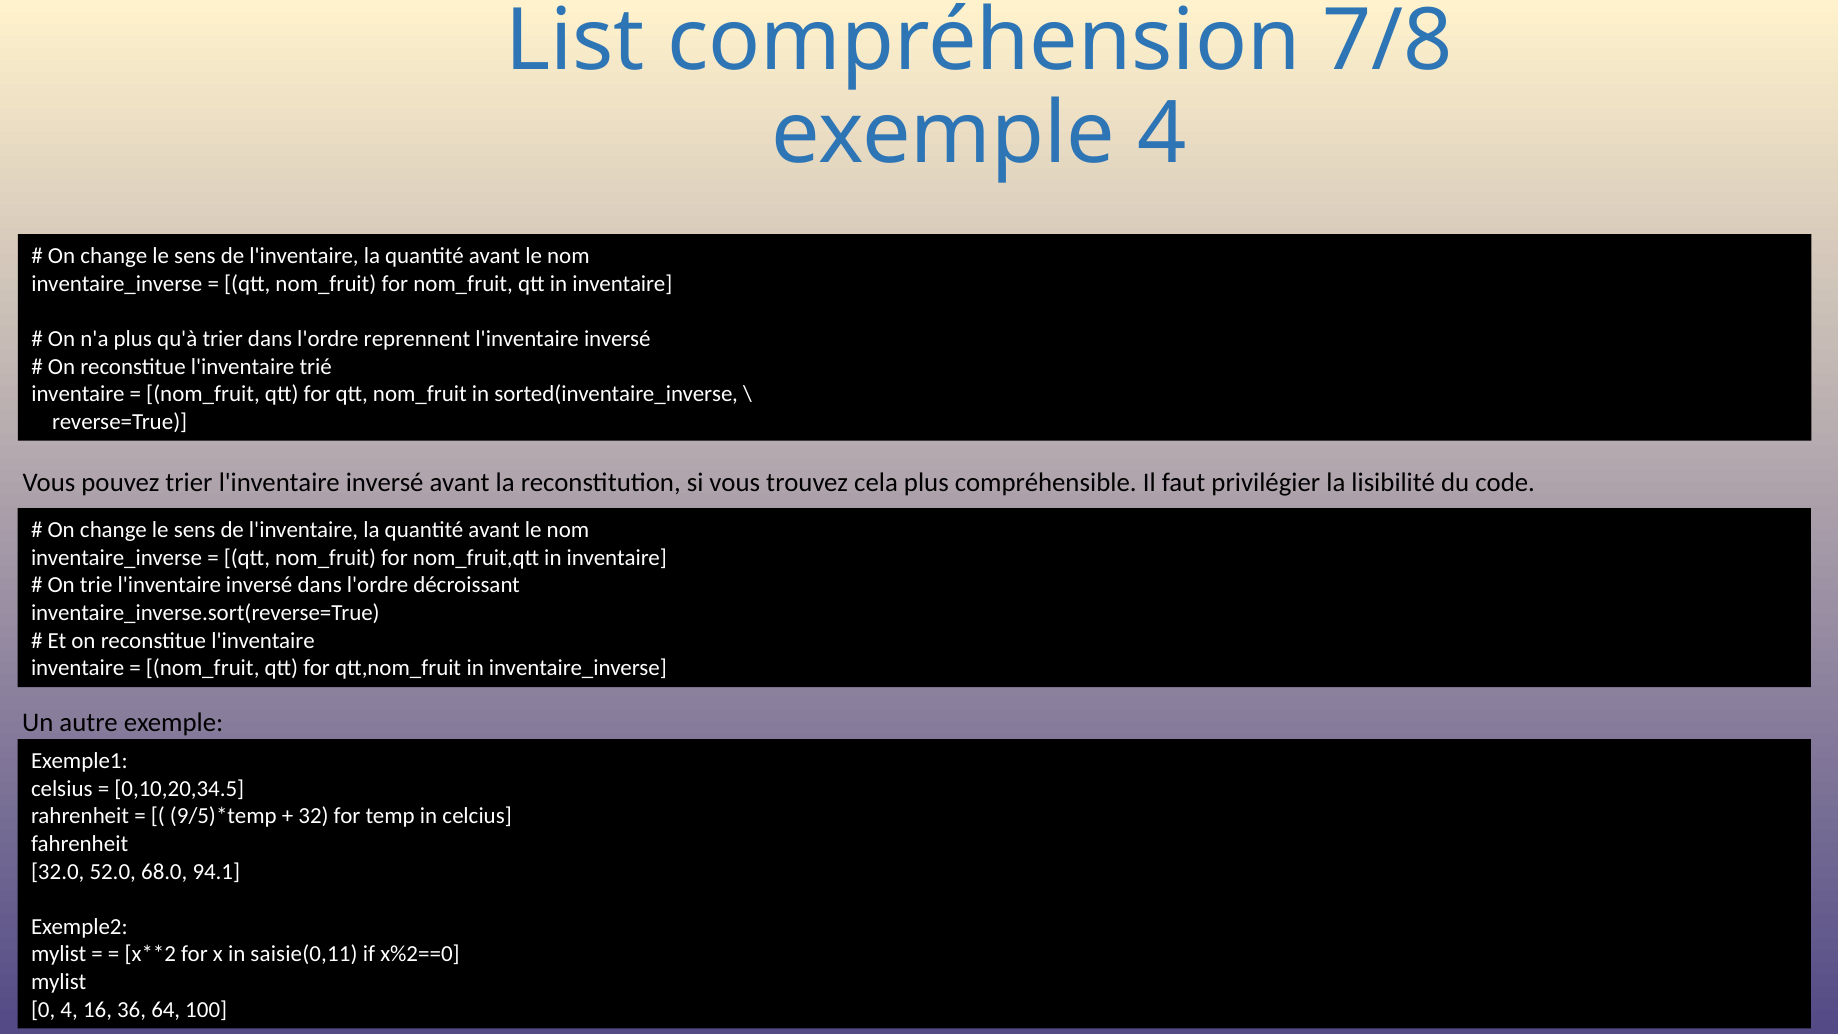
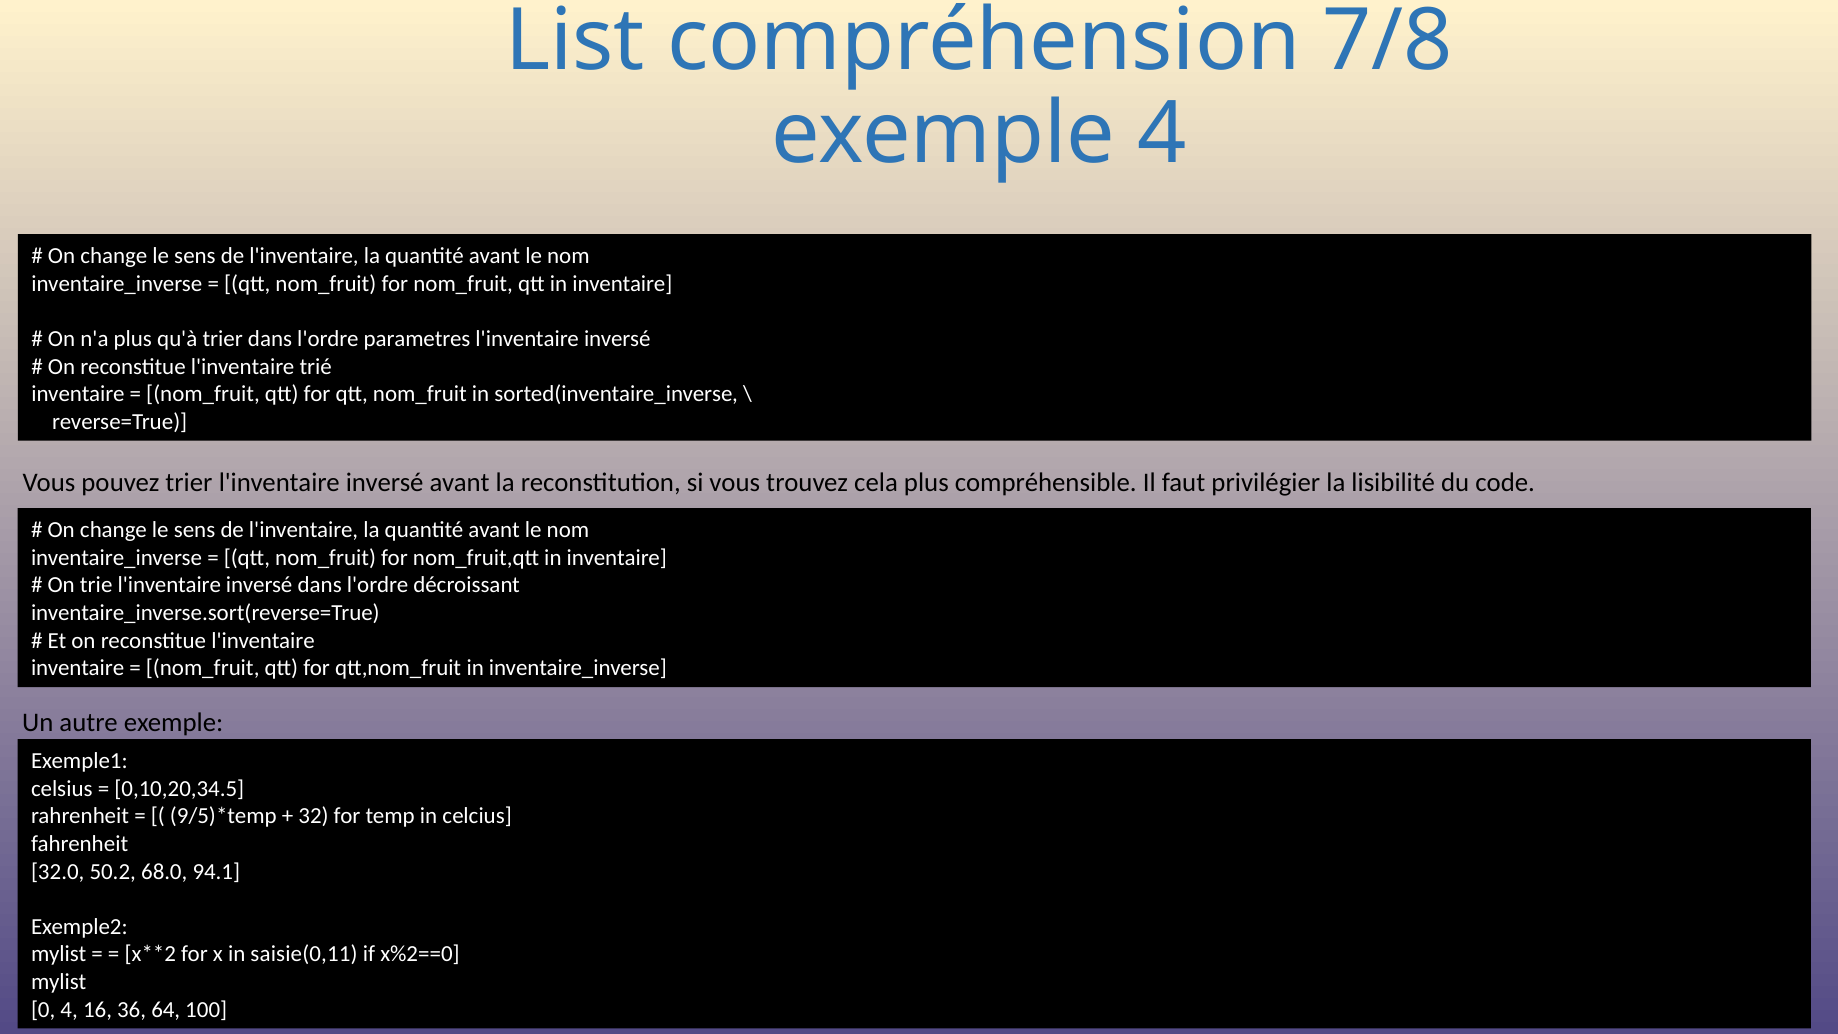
reprennent: reprennent -> parametres
52.0: 52.0 -> 50.2
